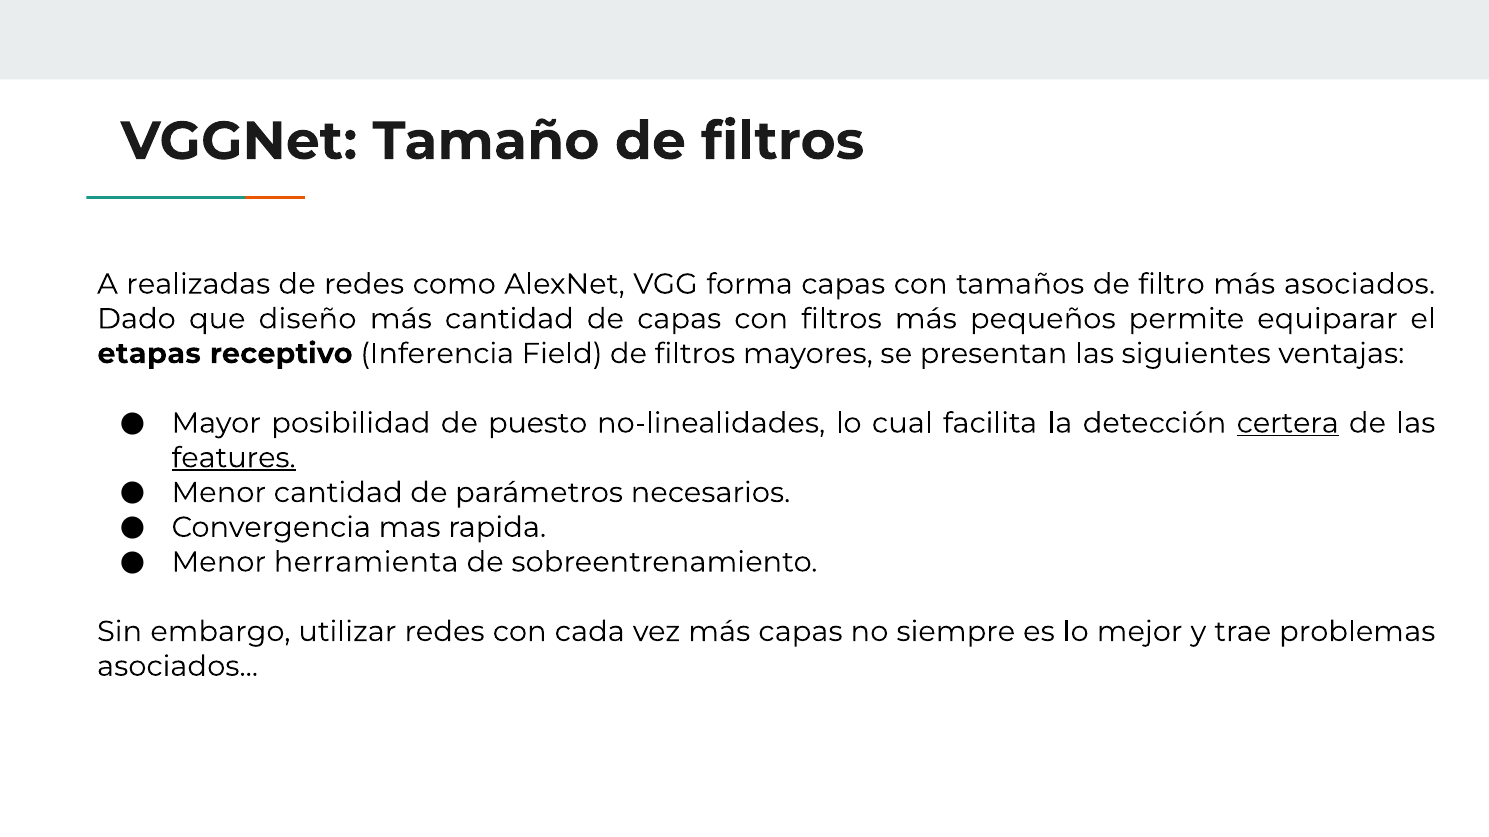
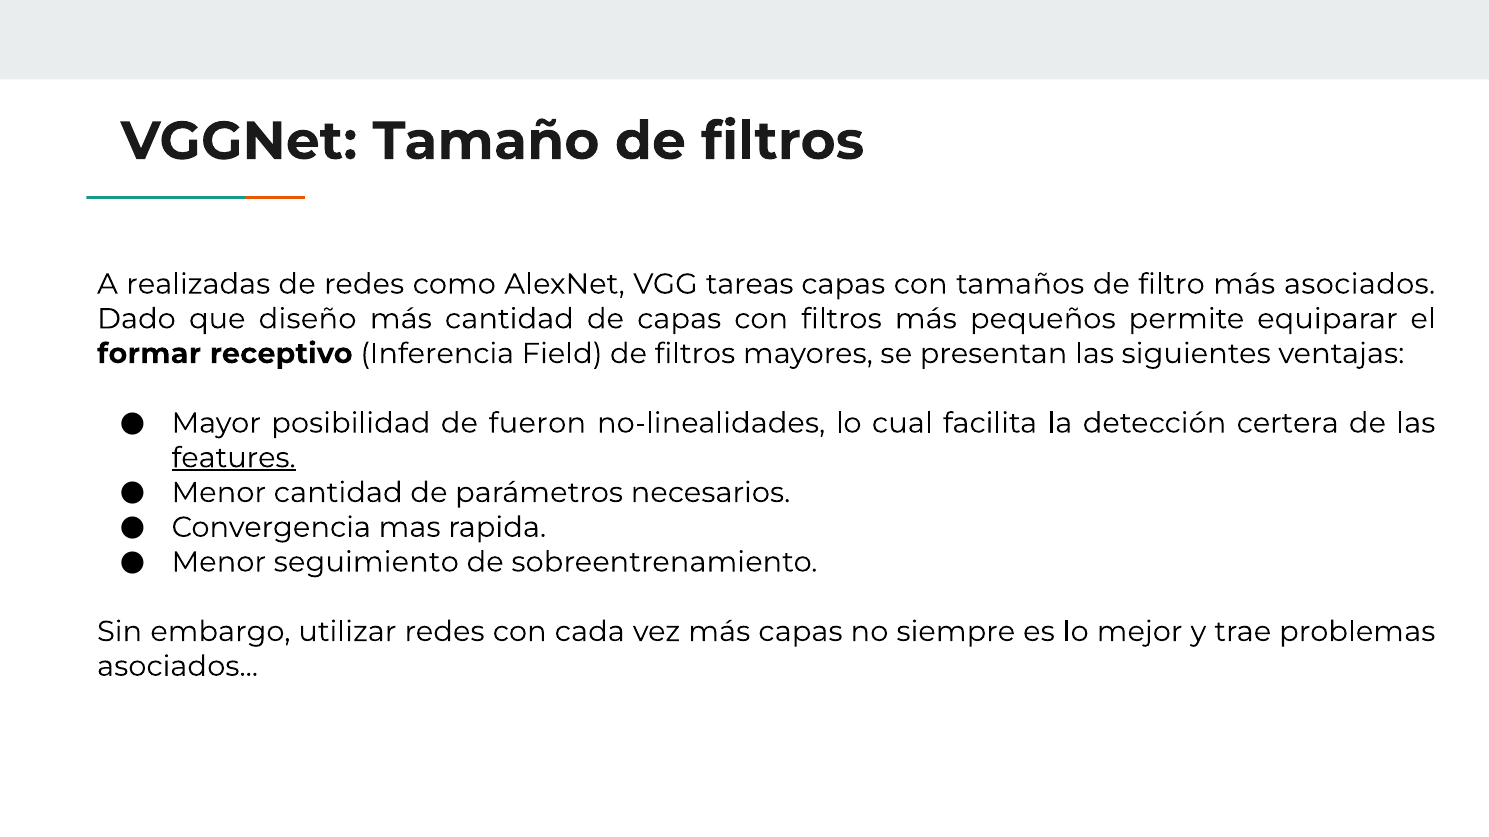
forma: forma -> tareas
etapas: etapas -> formar
puesto: puesto -> fueron
certera underline: present -> none
herramienta: herramienta -> seguimiento
